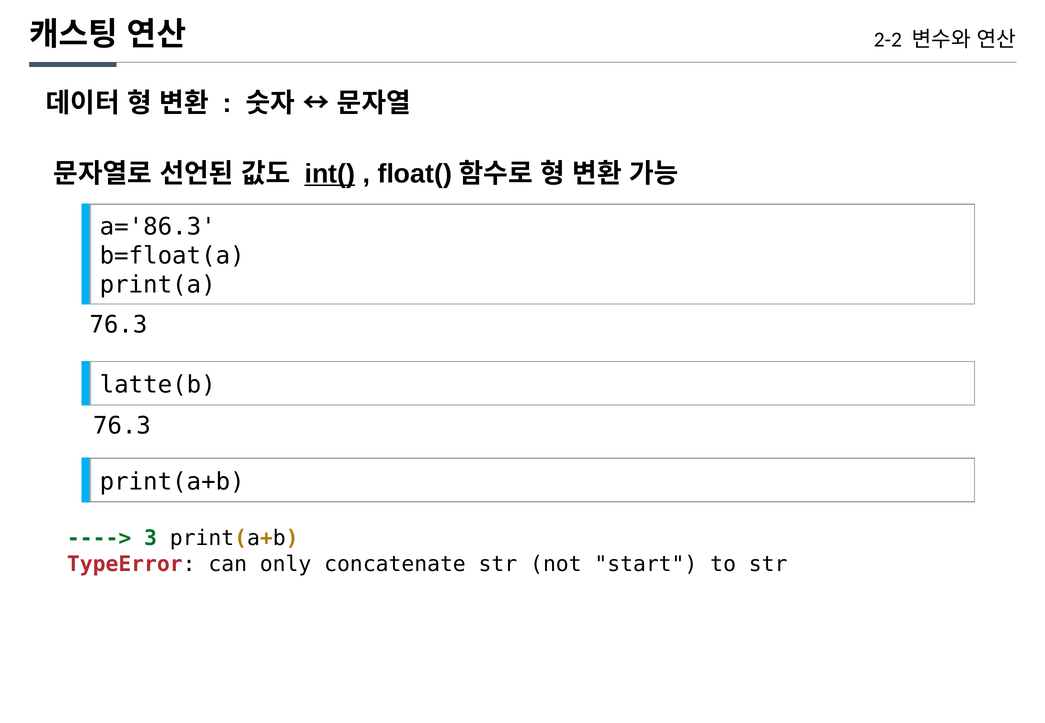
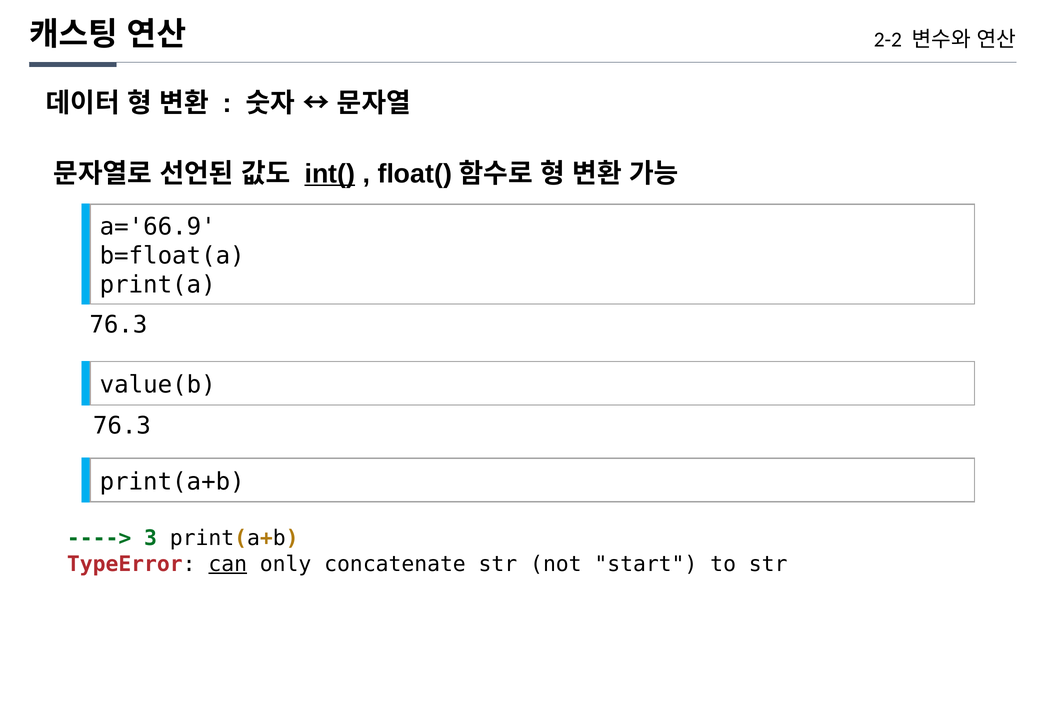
a='86.3: a='86.3 -> a='66.9
latte(b: latte(b -> value(b
can underline: none -> present
